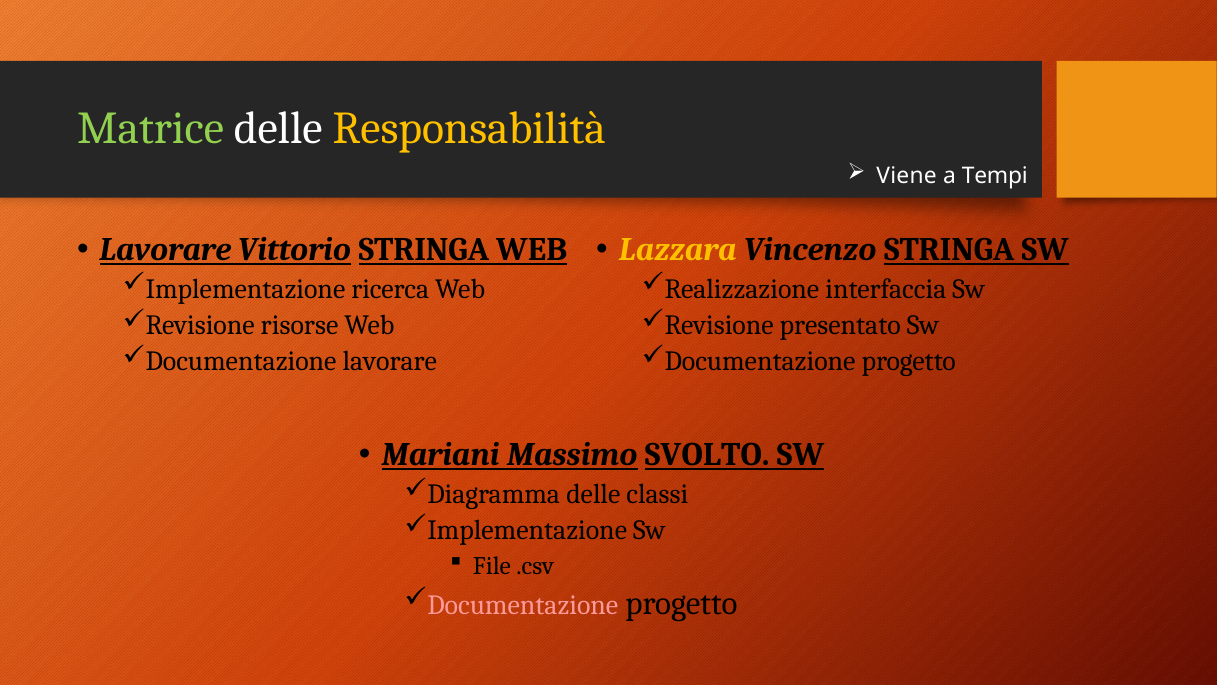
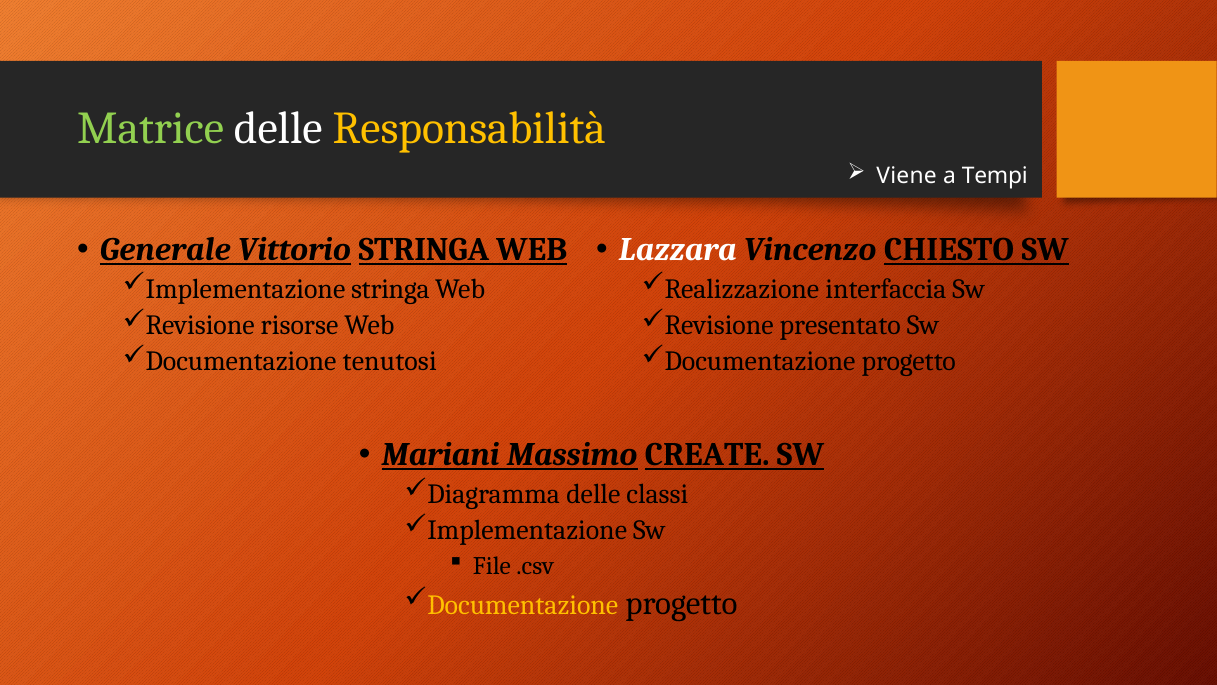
Lavorare at (165, 250): Lavorare -> Generale
Lazzara colour: yellow -> white
Vincenzo STRINGA: STRINGA -> CHIESTO
ricerca at (390, 289): ricerca -> stringa
lavorare at (390, 362): lavorare -> tenutosi
SVOLTO: SVOLTO -> CREATE
Documentazione colour: pink -> yellow
